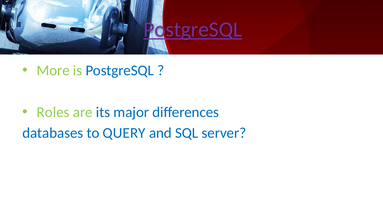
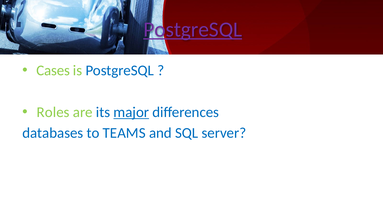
More: More -> Cases
major underline: none -> present
QUERY: QUERY -> TEAMS
